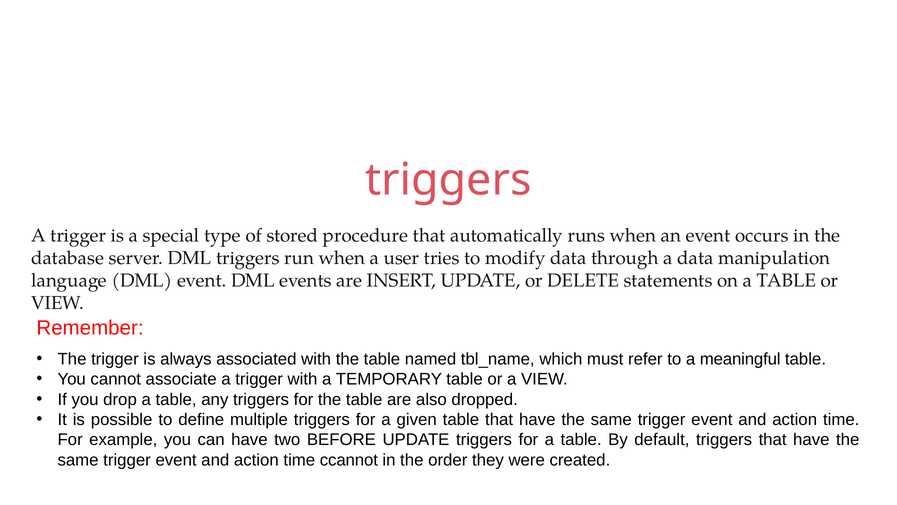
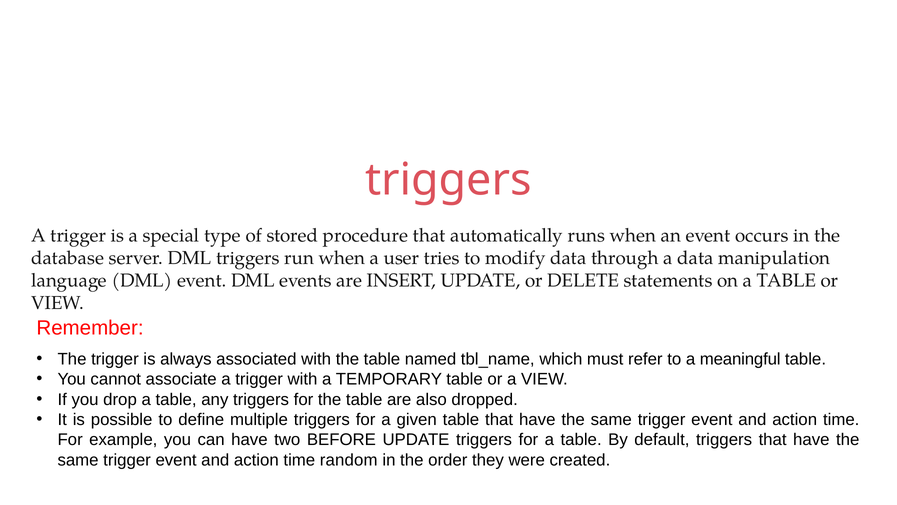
ccannot: ccannot -> random
